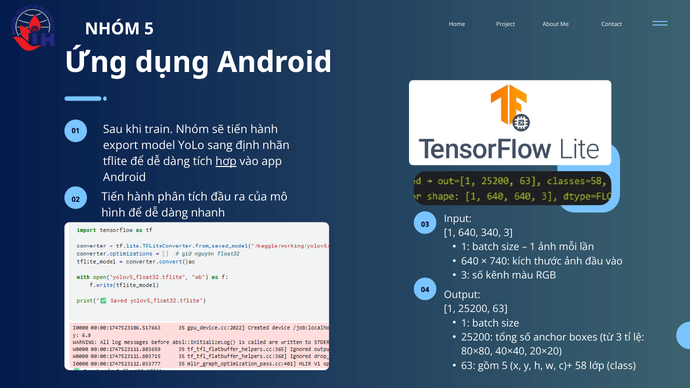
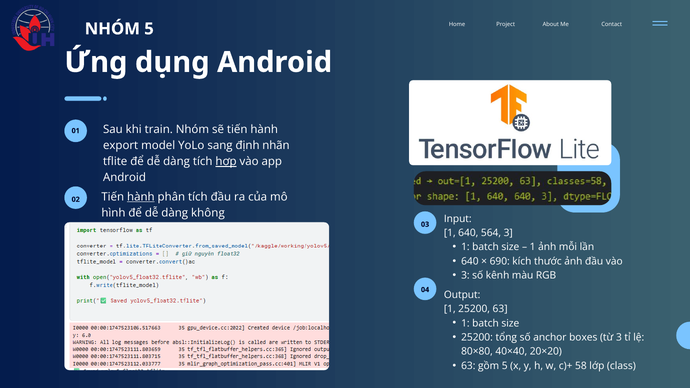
hành at (141, 197) underline: none -> present
nhanh: nhanh -> không
340: 340 -> 564
740: 740 -> 690
